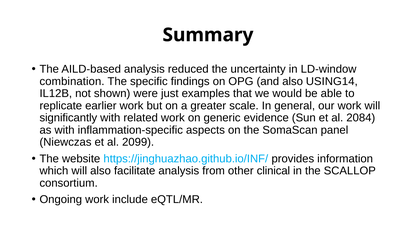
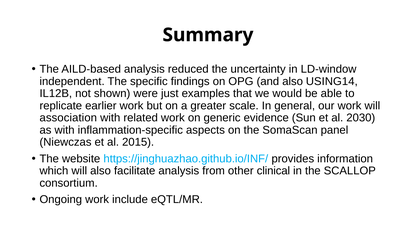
combination: combination -> independent
significantly: significantly -> association
2084: 2084 -> 2030
2099: 2099 -> 2015
